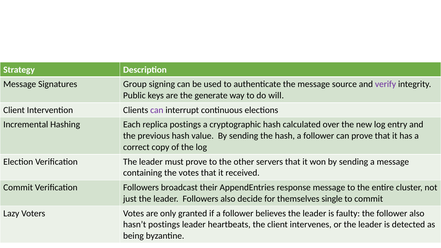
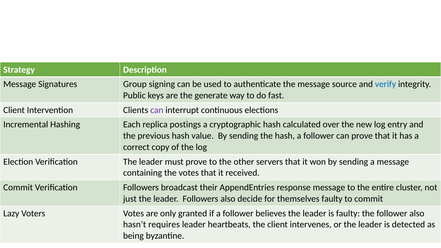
verify colour: purple -> blue
will: will -> fast
themselves single: single -> faulty
hasn’t postings: postings -> requires
